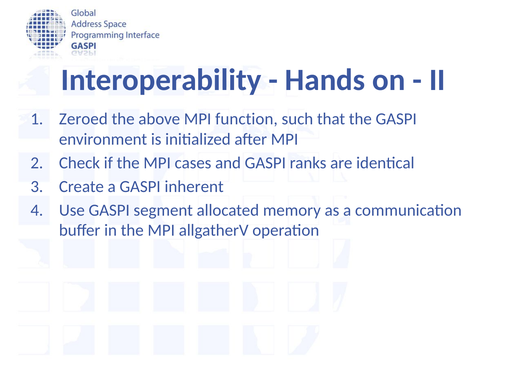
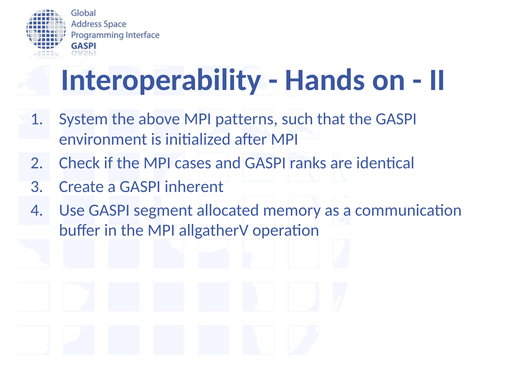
Zeroed: Zeroed -> System
function: function -> patterns
